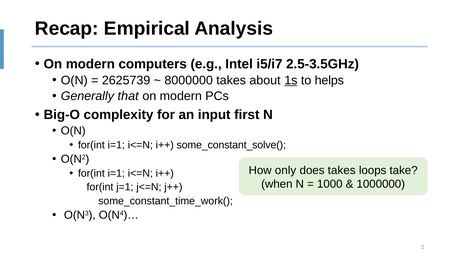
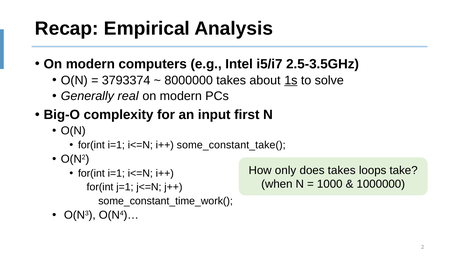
2625739: 2625739 -> 3793374
helps: helps -> solve
that: that -> real
some_constant_solve(: some_constant_solve( -> some_constant_take(
